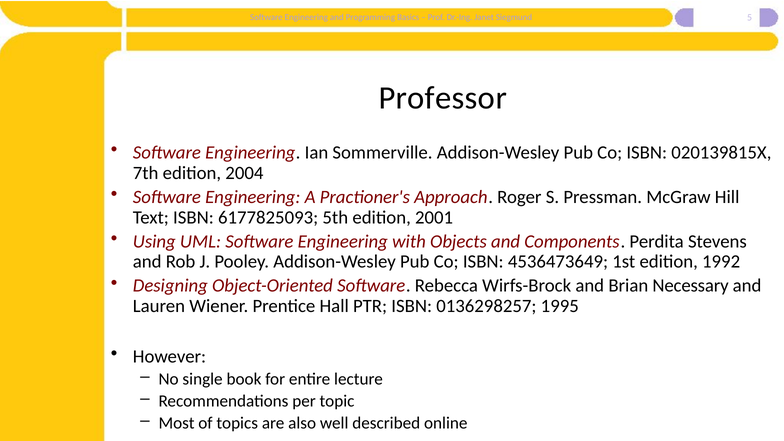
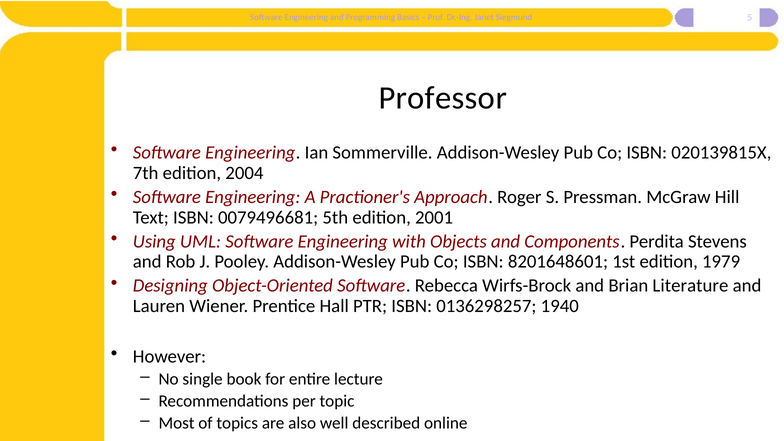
6177825093: 6177825093 -> 0079496681
4536473649: 4536473649 -> 8201648601
1992: 1992 -> 1979
Necessary: Necessary -> Literature
1995: 1995 -> 1940
